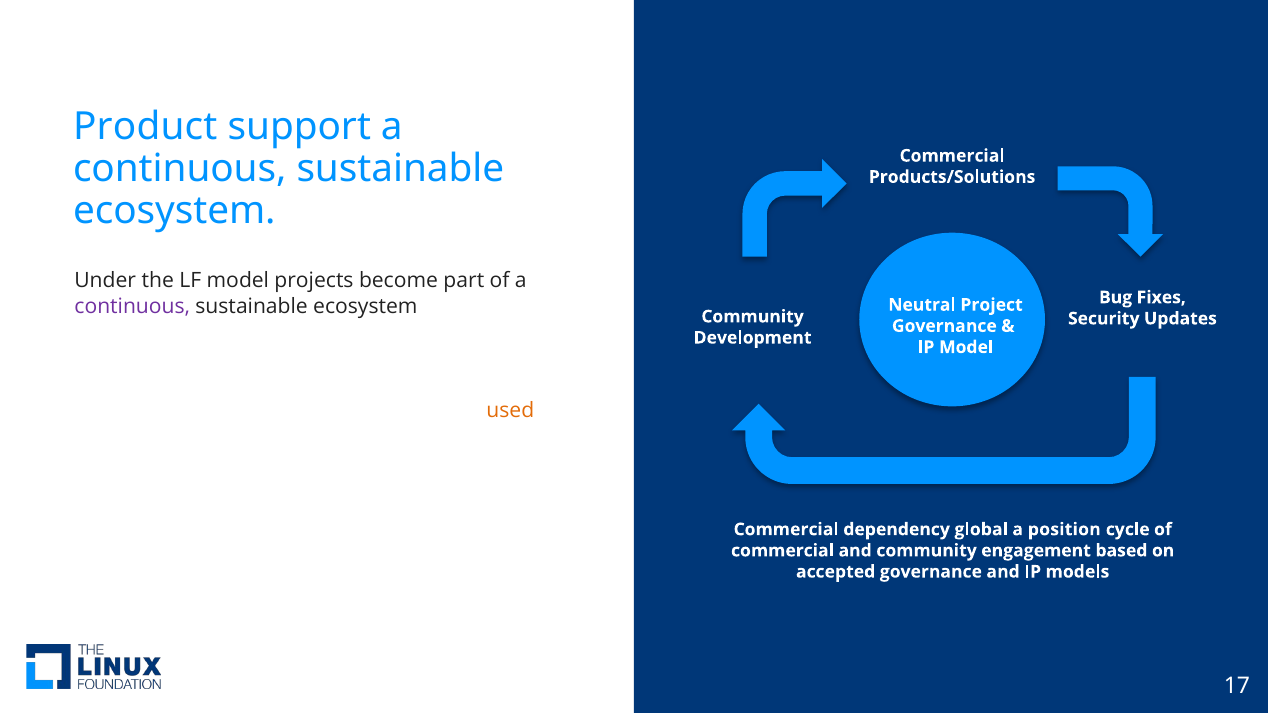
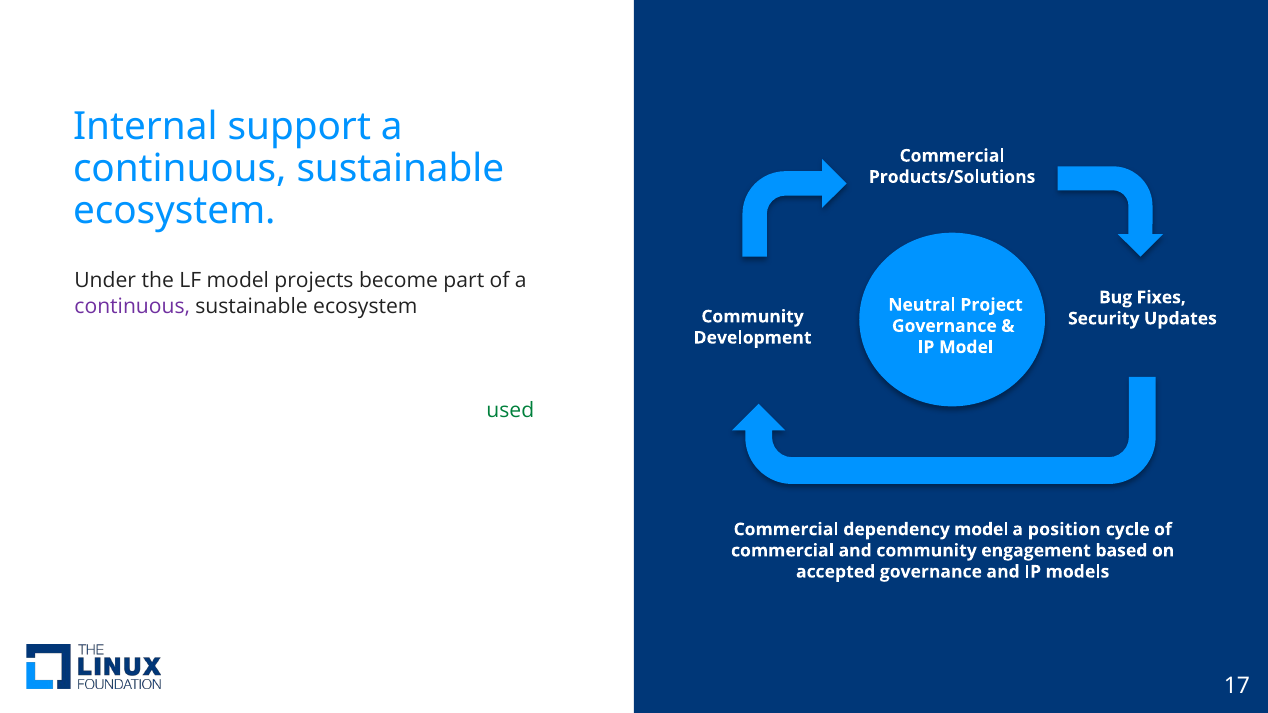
Product: Product -> Internal
used colour: orange -> green
dependency global: global -> model
